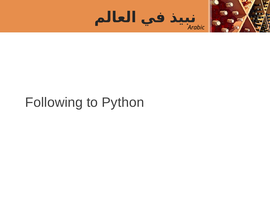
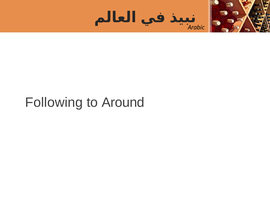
Python: Python -> Around
